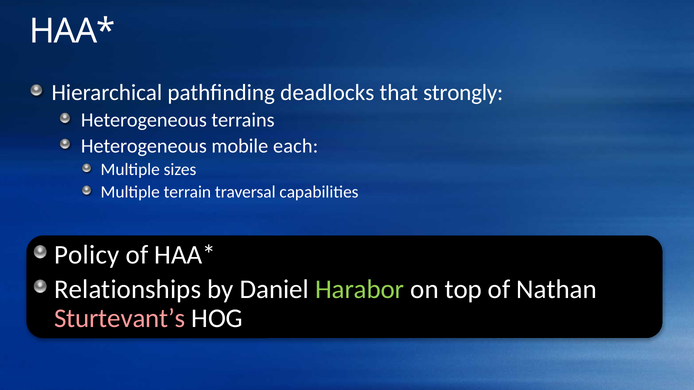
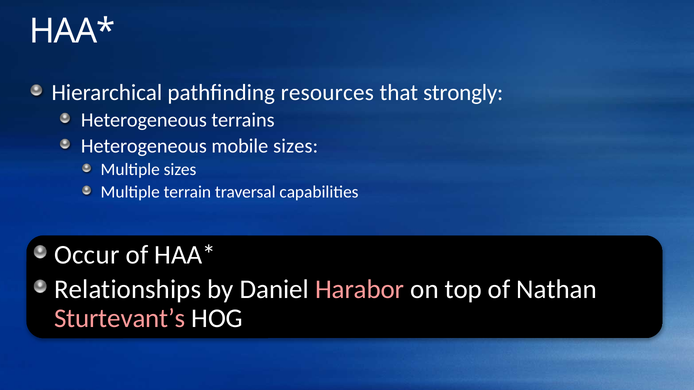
deadlocks: deadlocks -> resources
each at (296, 146): each -> sizes
Policy: Policy -> Occur
Harabor colour: light green -> pink
